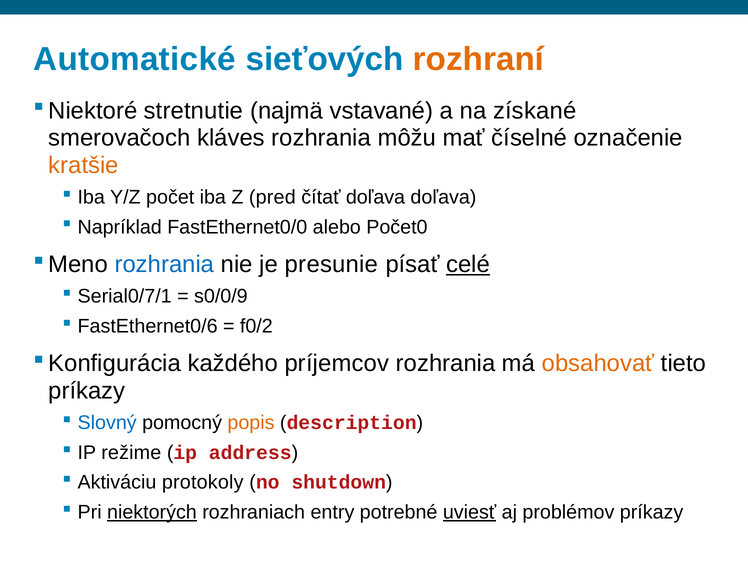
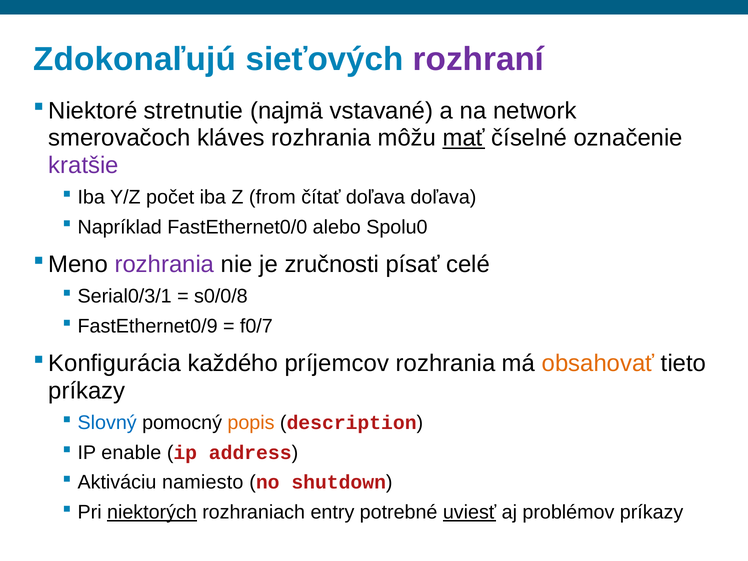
Automatické: Automatické -> Zdokonaľujú
rozhraní colour: orange -> purple
získané: získané -> network
mať underline: none -> present
kratšie colour: orange -> purple
pred: pred -> from
Počet0: Počet0 -> Spolu0
rozhrania at (164, 264) colour: blue -> purple
presunie: presunie -> zručnosti
celé underline: present -> none
Serial0/7/1: Serial0/7/1 -> Serial0/3/1
s0/0/9: s0/0/9 -> s0/0/8
FastEthernet0/6: FastEthernet0/6 -> FastEthernet0/9
f0/2: f0/2 -> f0/7
režime: režime -> enable
protokoly: protokoly -> namiesto
